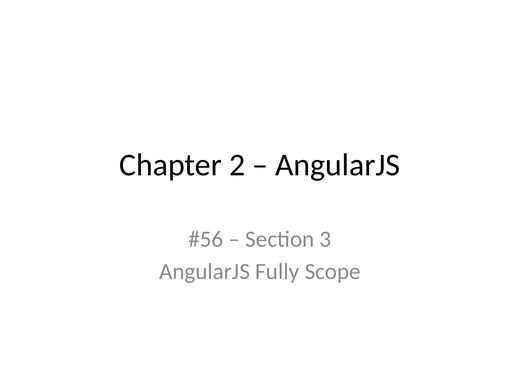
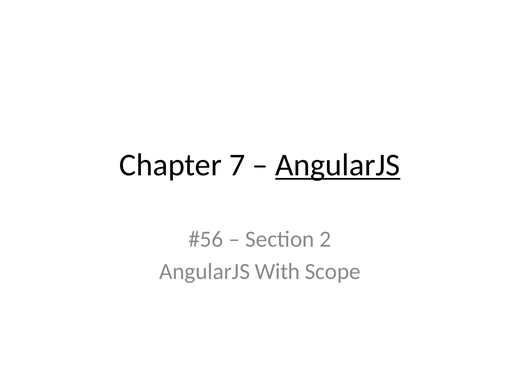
2: 2 -> 7
AngularJS at (338, 165) underline: none -> present
3: 3 -> 2
Fully: Fully -> With
